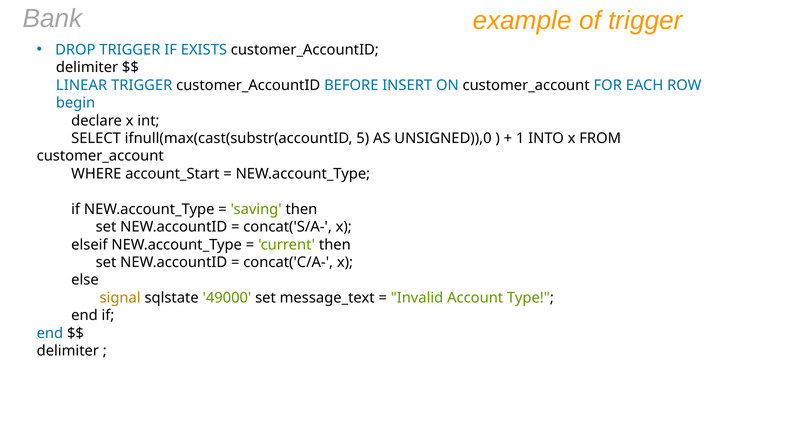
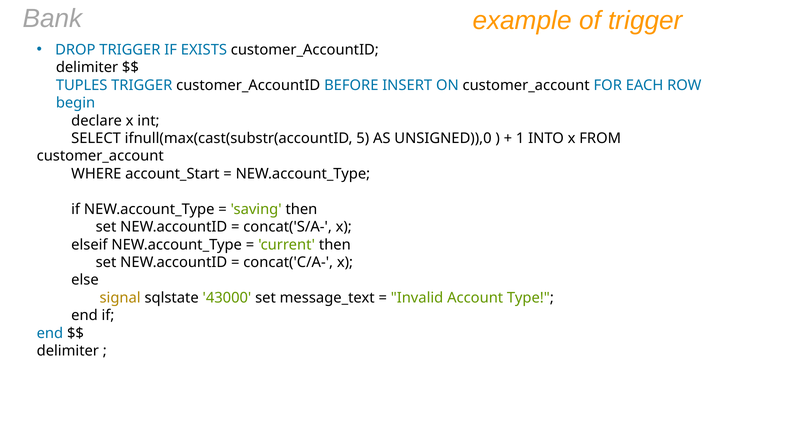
LINEAR: LINEAR -> TUPLES
49000: 49000 -> 43000
